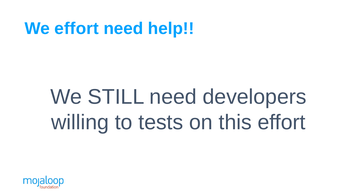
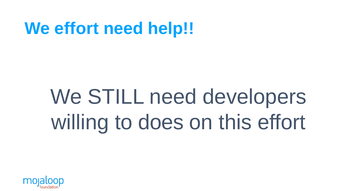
tests: tests -> does
